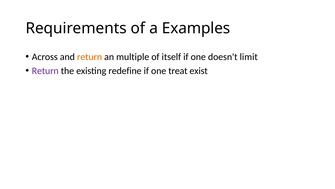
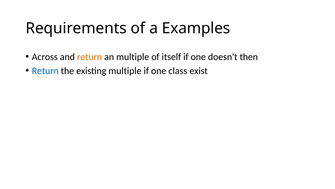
limit: limit -> then
Return at (45, 71) colour: purple -> blue
existing redefine: redefine -> multiple
treat: treat -> class
